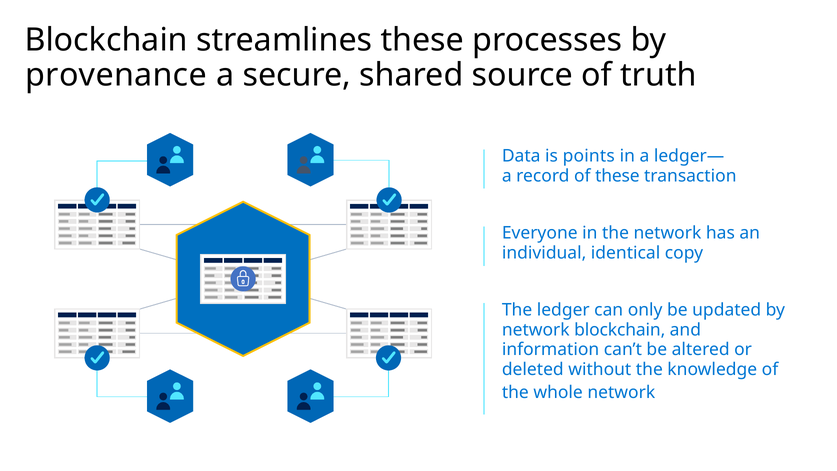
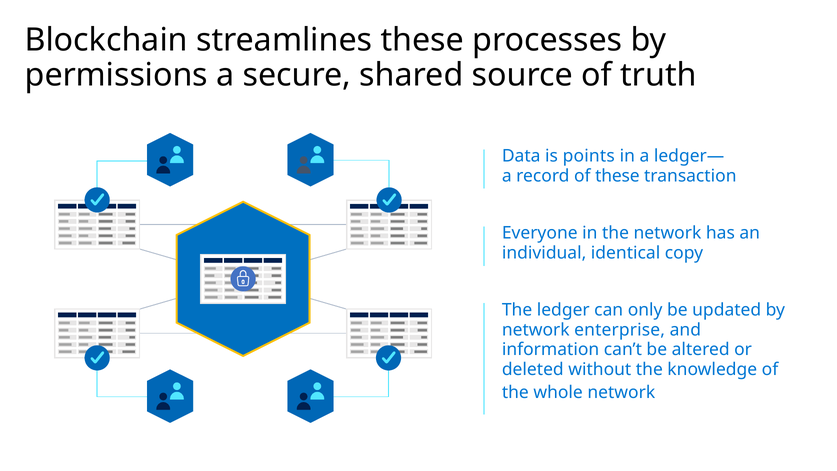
provenance: provenance -> permissions
network blockchain: blockchain -> enterprise
